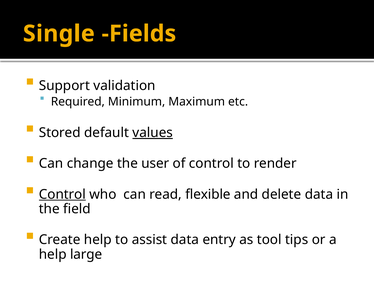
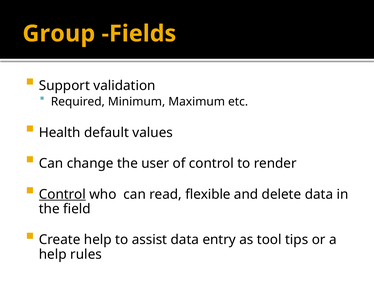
Single: Single -> Group
Stored: Stored -> Health
values underline: present -> none
large: large -> rules
